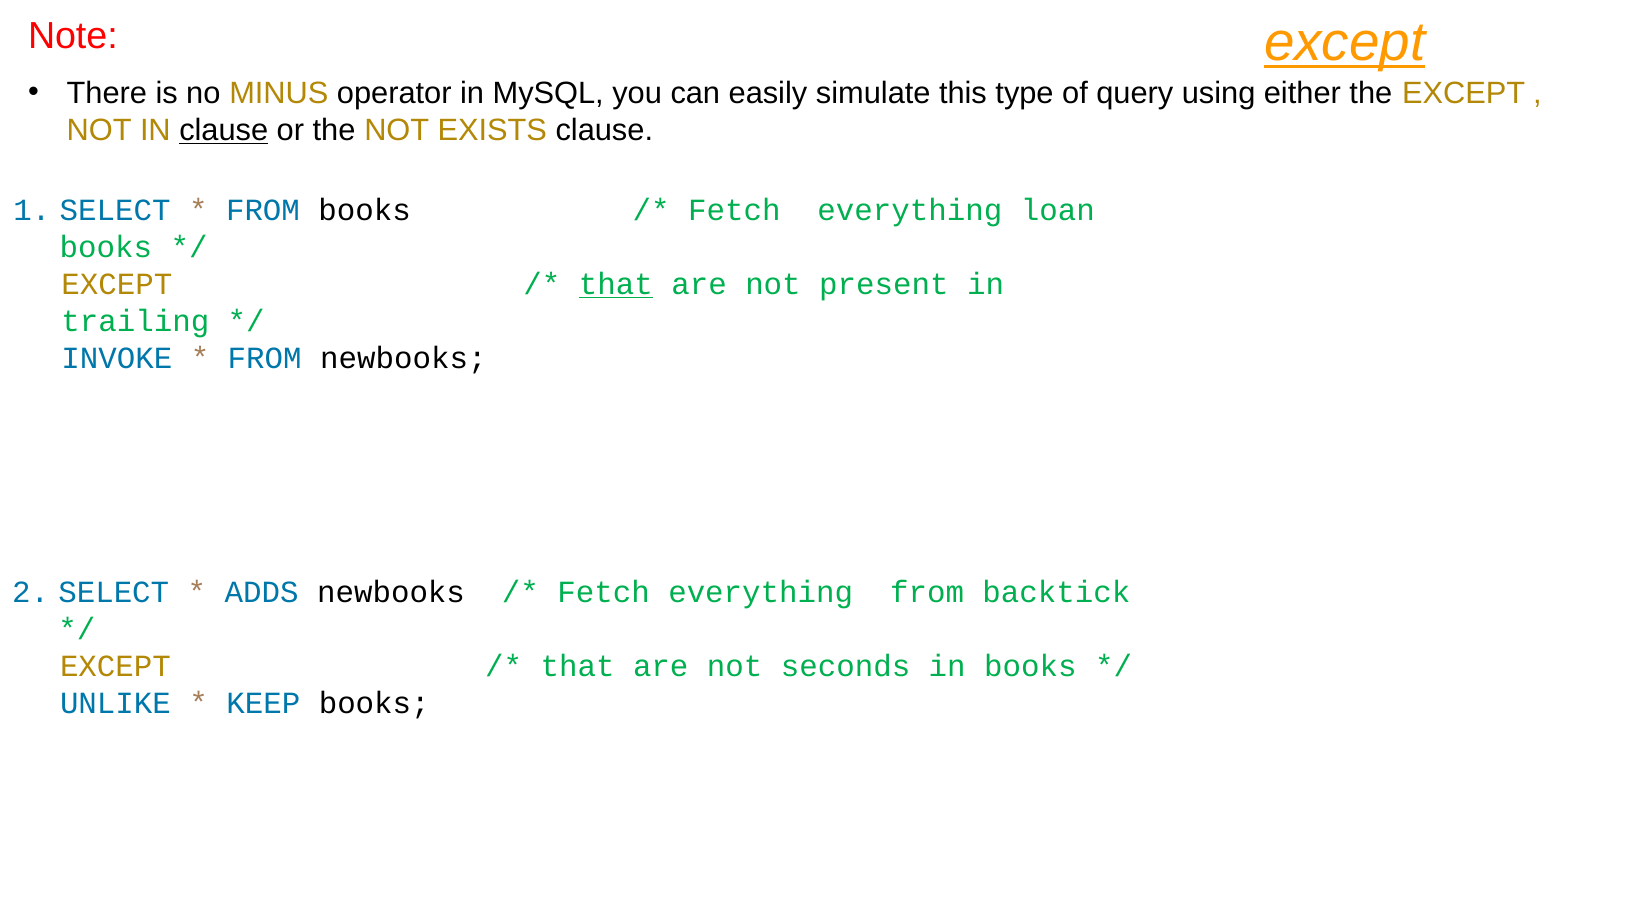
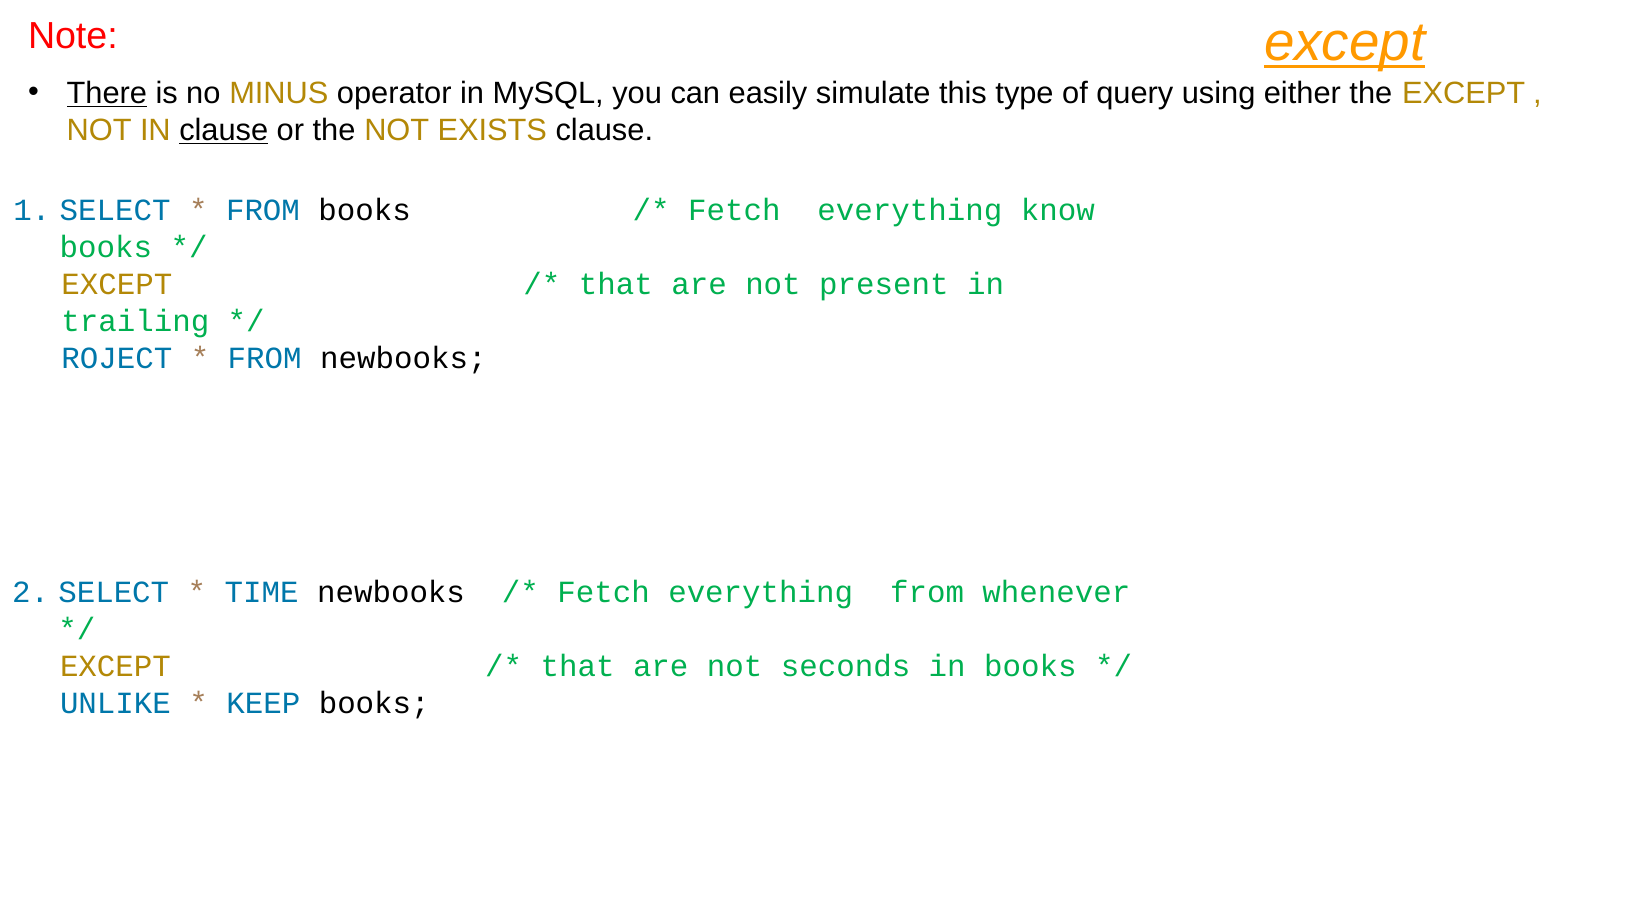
There underline: none -> present
loan: loan -> know
that at (616, 284) underline: present -> none
INVOKE: INVOKE -> ROJECT
ADDS: ADDS -> TIME
backtick: backtick -> whenever
